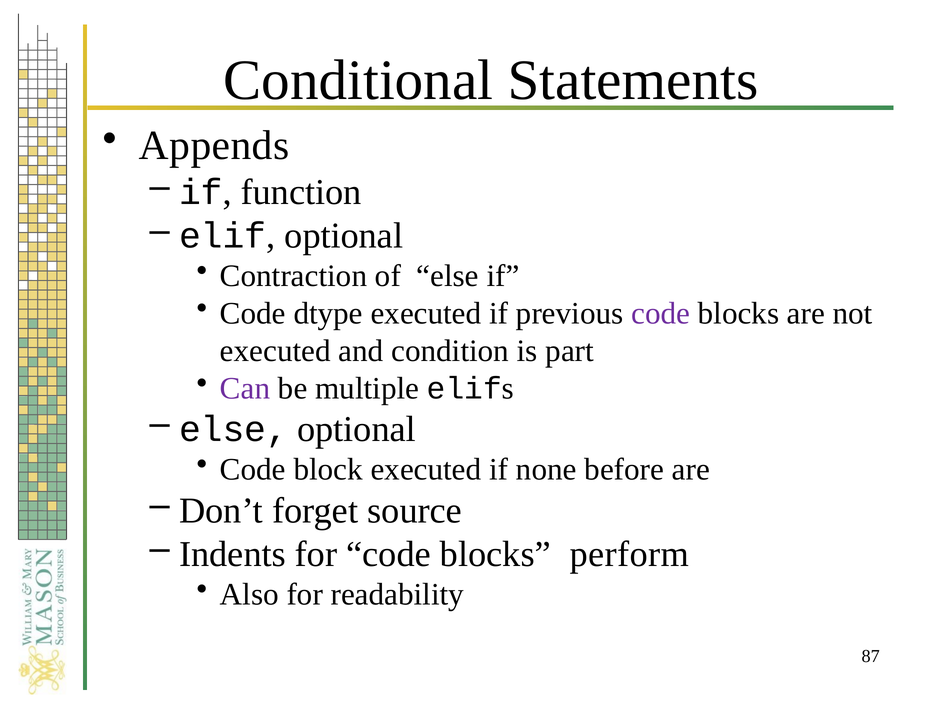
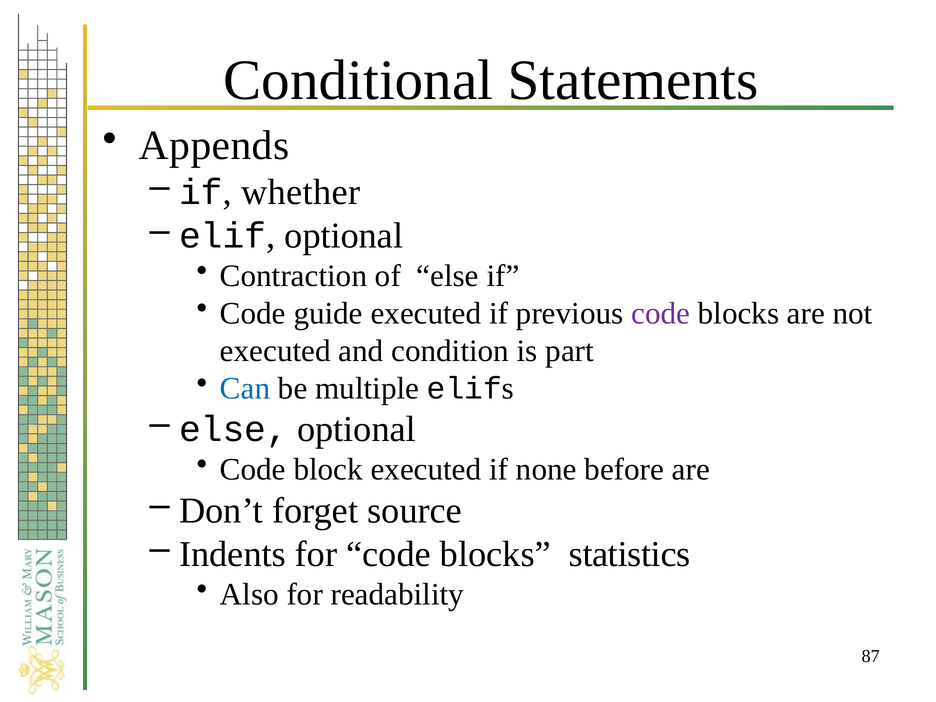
function: function -> whether
dtype: dtype -> guide
Can colour: purple -> blue
perform: perform -> statistics
